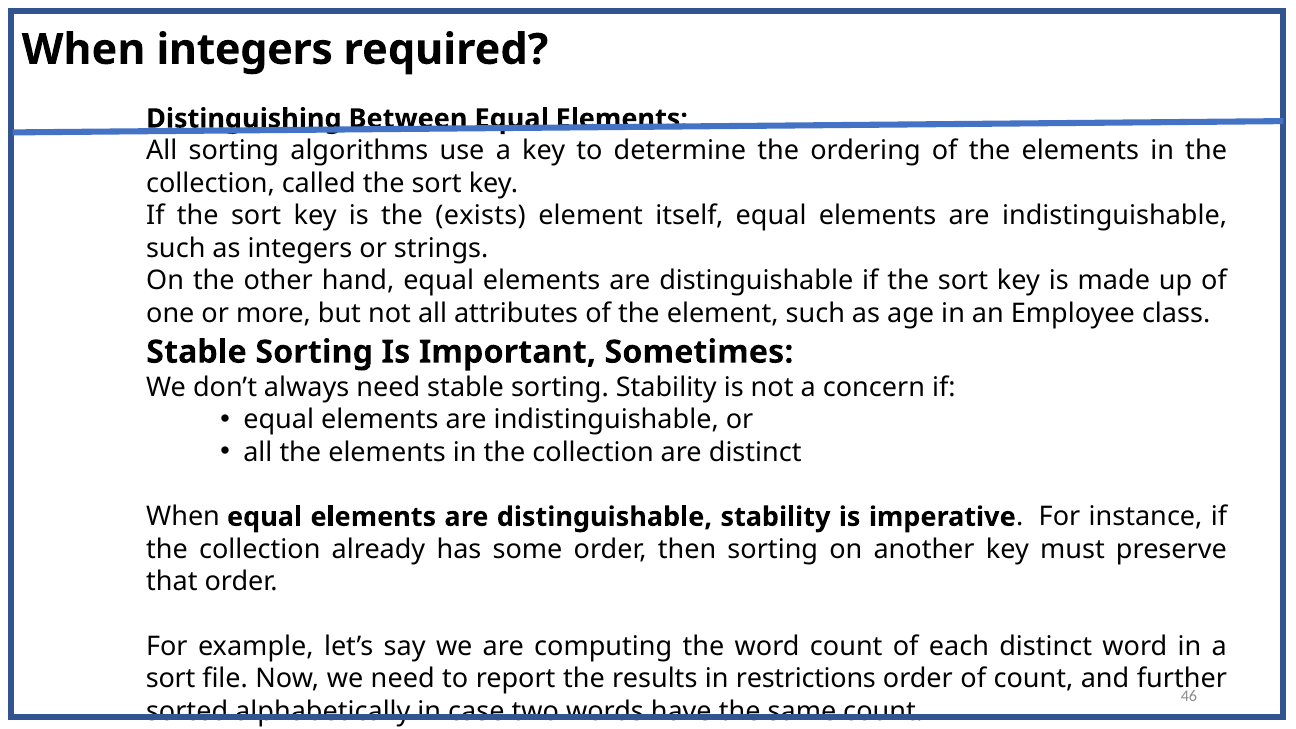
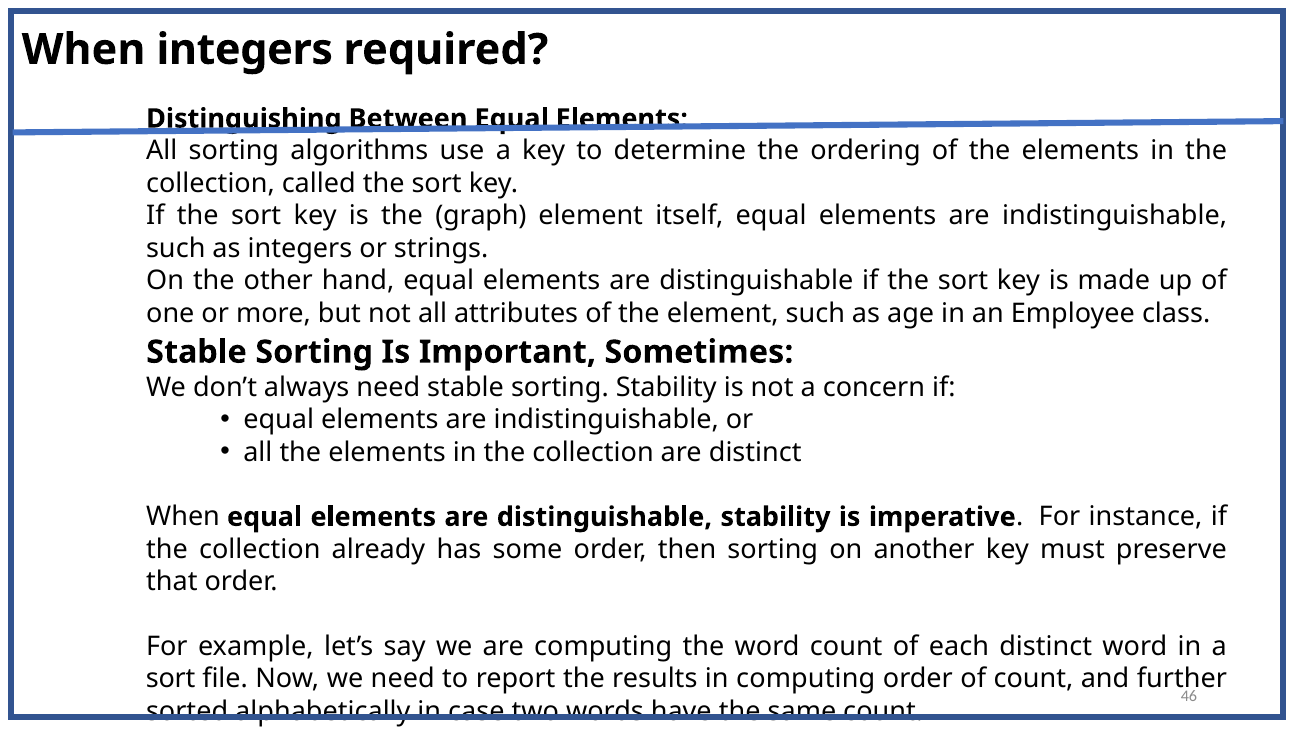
exists: exists -> graph
in restrictions: restrictions -> computing
